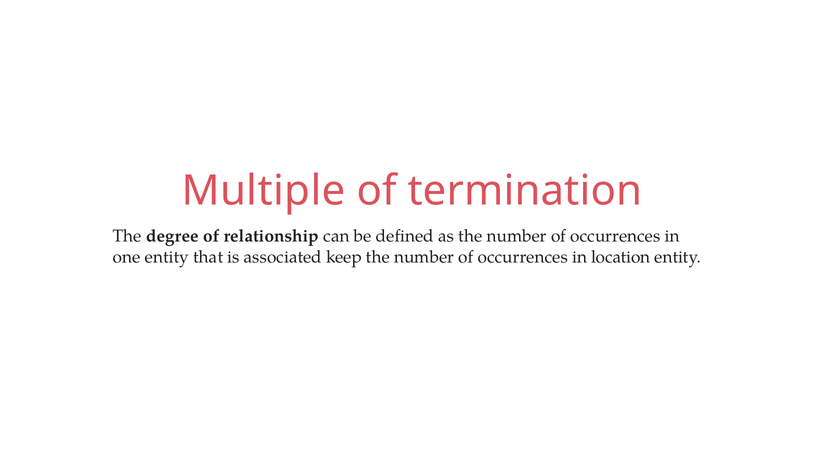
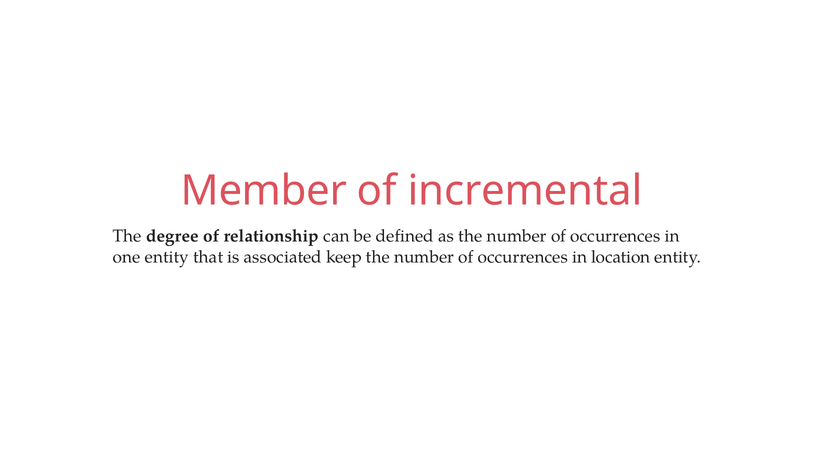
Multiple: Multiple -> Member
termination: termination -> incremental
